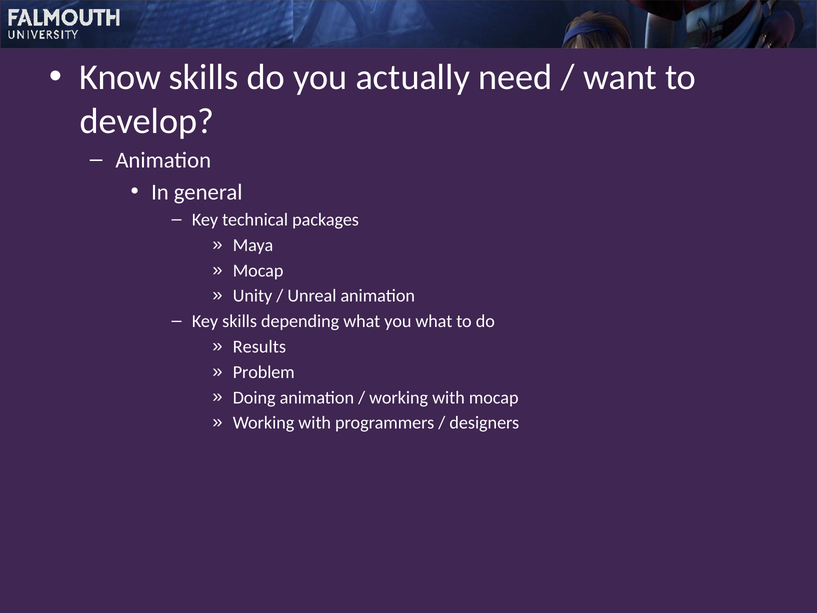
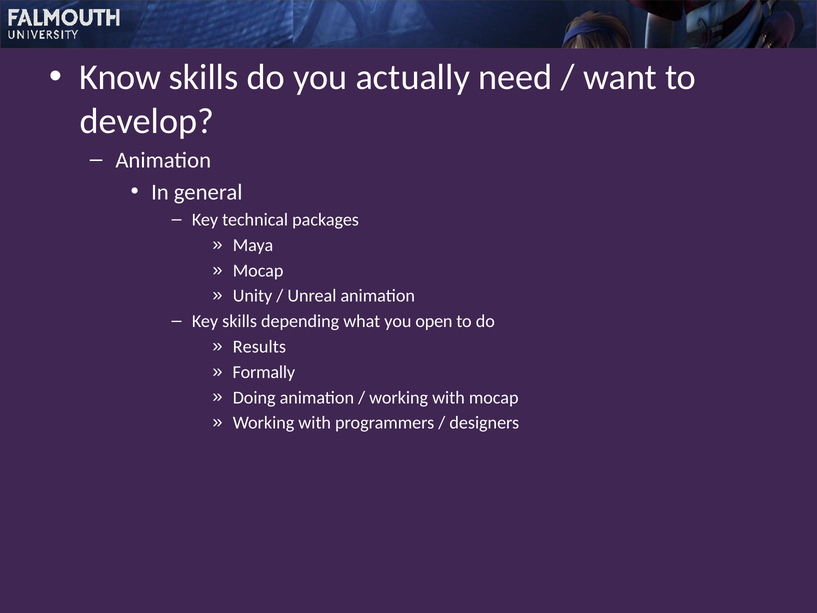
you what: what -> open
Problem: Problem -> Formally
